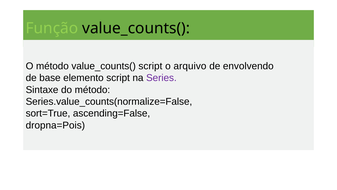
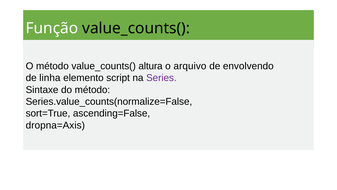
Função colour: light green -> white
value_counts( script: script -> altura
base: base -> linha
dropna=Pois: dropna=Pois -> dropna=Axis
